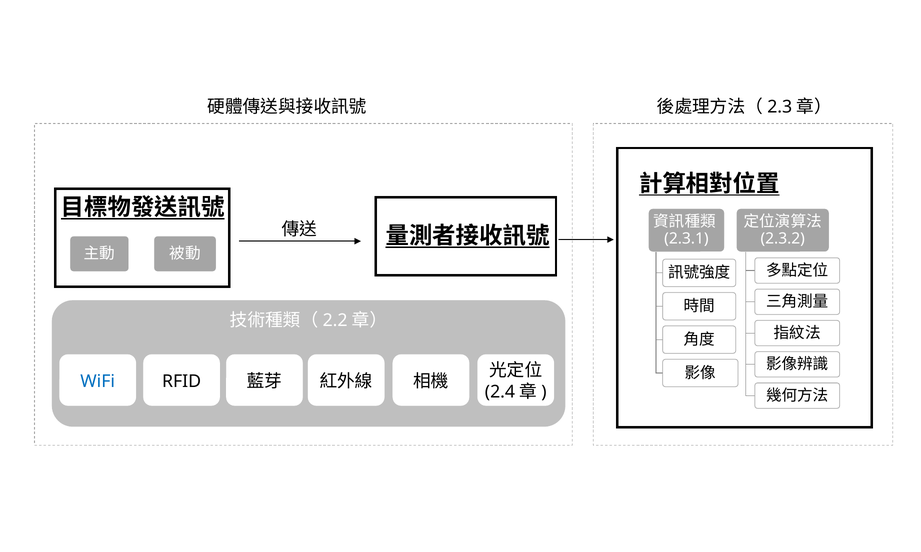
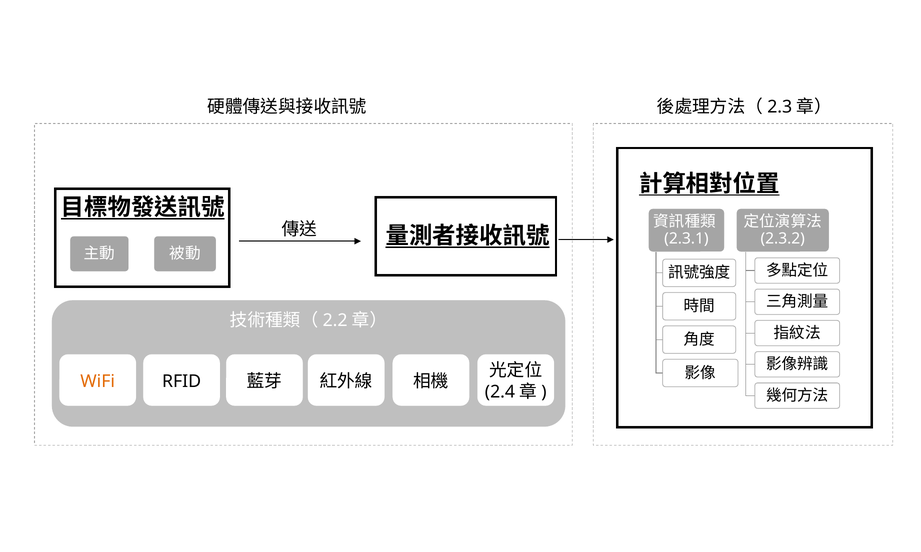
WiFi colour: blue -> orange
